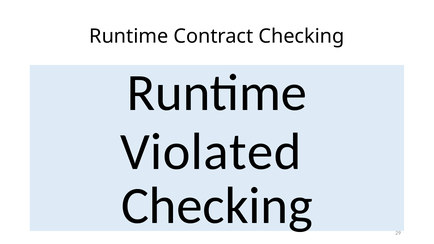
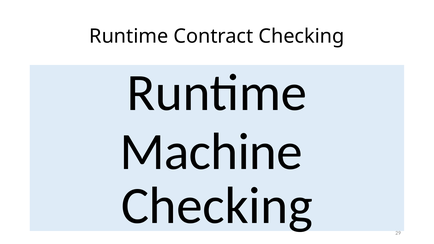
Violated: Violated -> Machine
